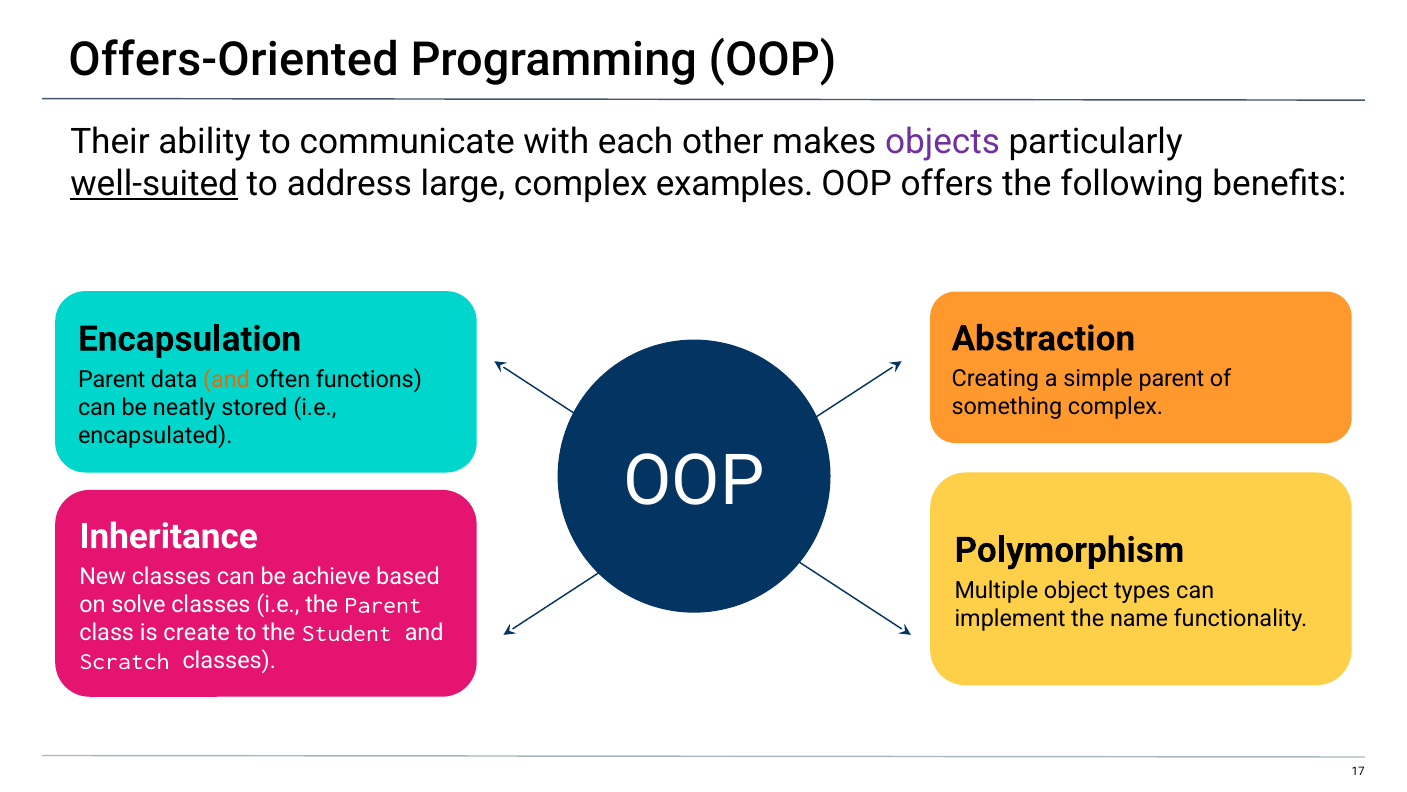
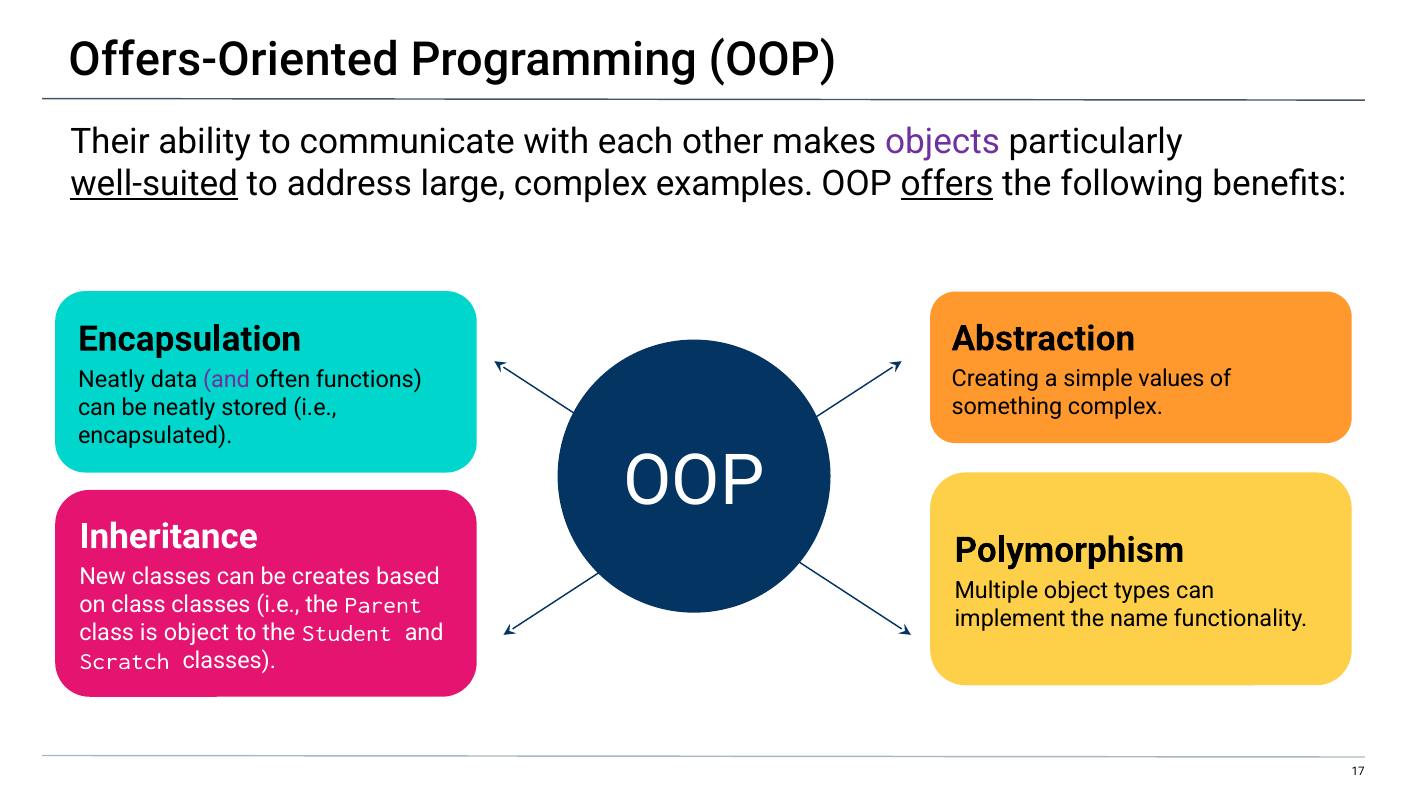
offers underline: none -> present
simple parent: parent -> values
Parent at (112, 379): Parent -> Neatly
and at (226, 379) colour: orange -> purple
achieve: achieve -> creates
on solve: solve -> class
is create: create -> object
